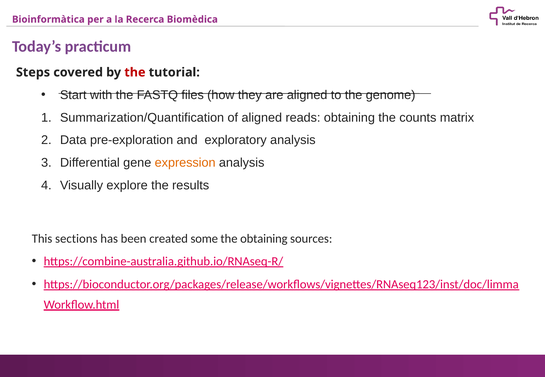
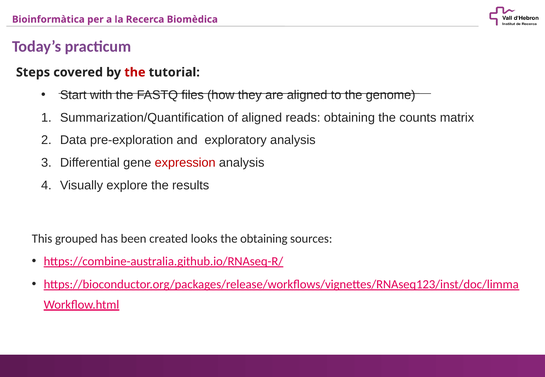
expression colour: orange -> red
sections: sections -> grouped
some: some -> looks
